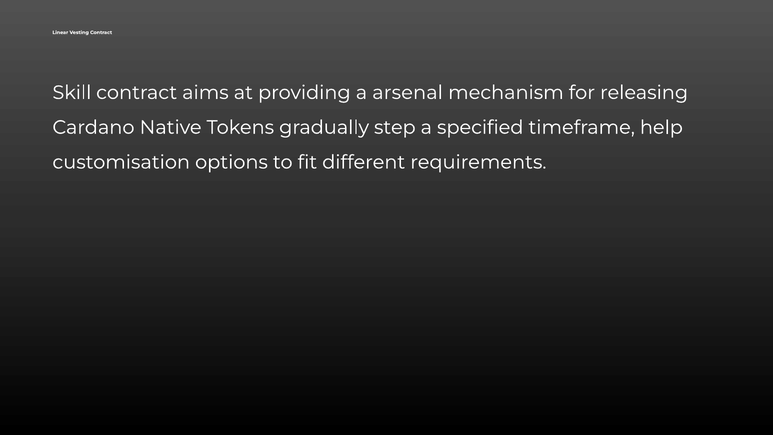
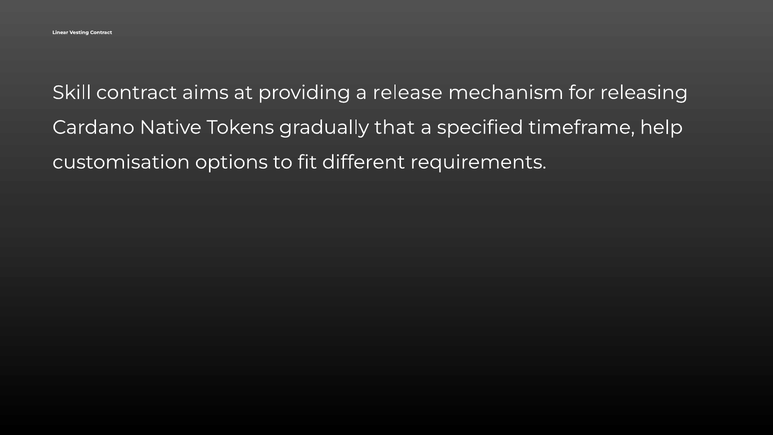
arsenal: arsenal -> release
step: step -> that
